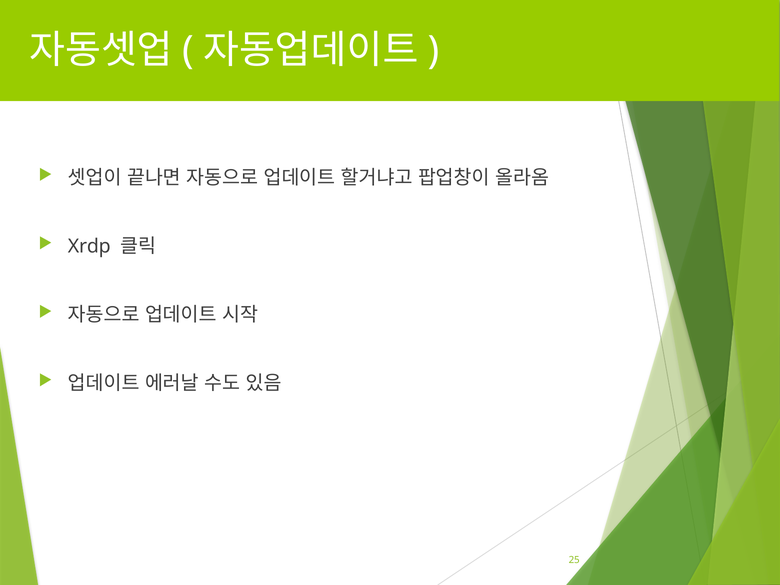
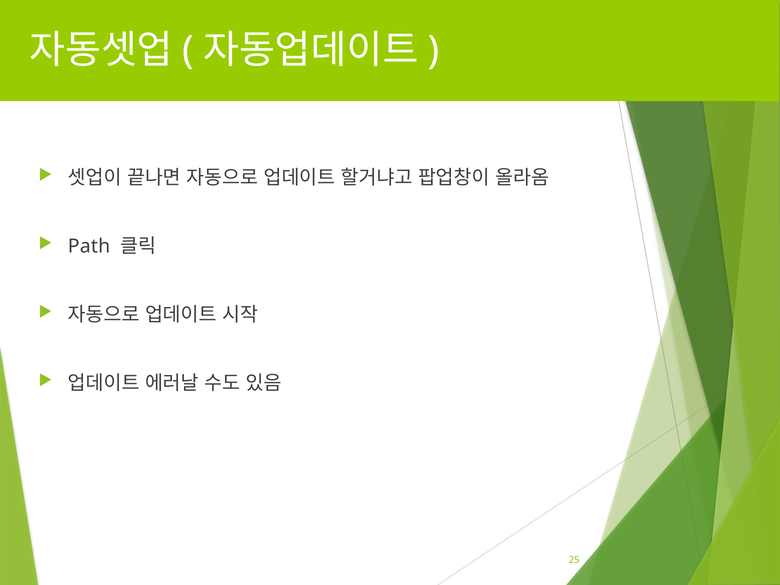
Xrdp: Xrdp -> Path
